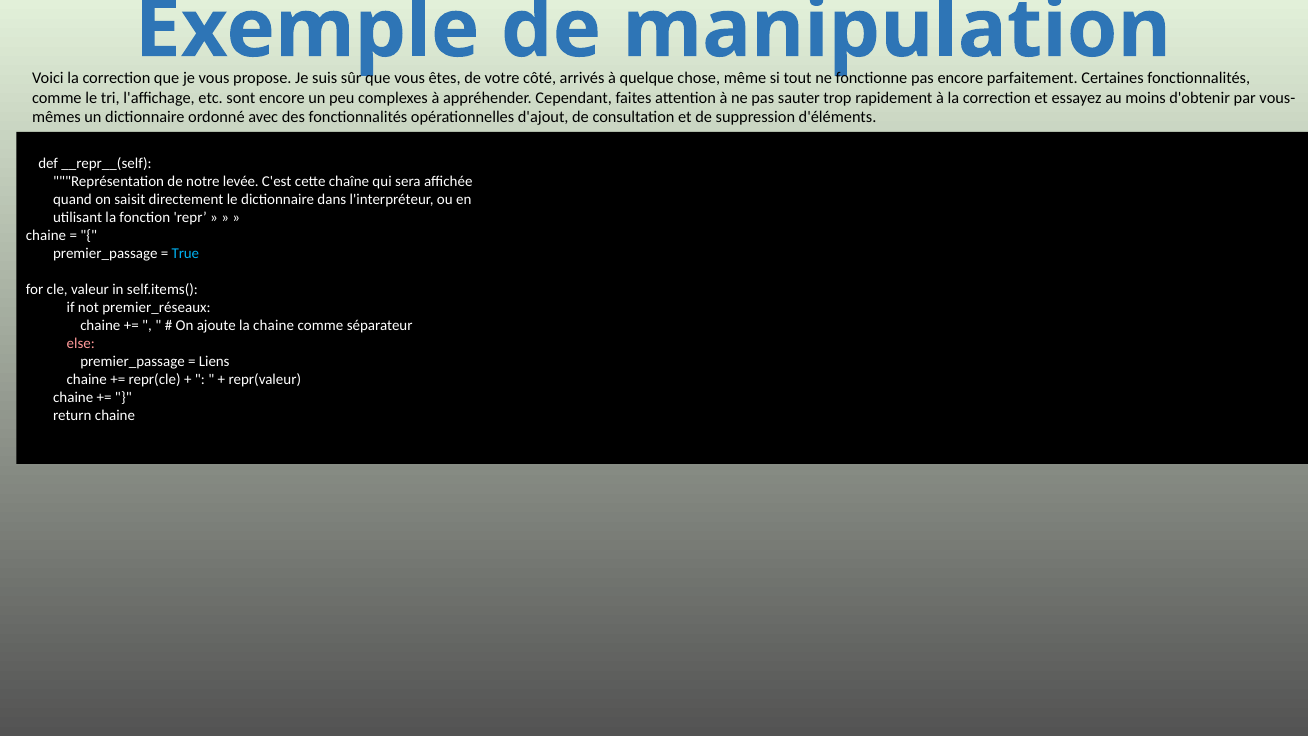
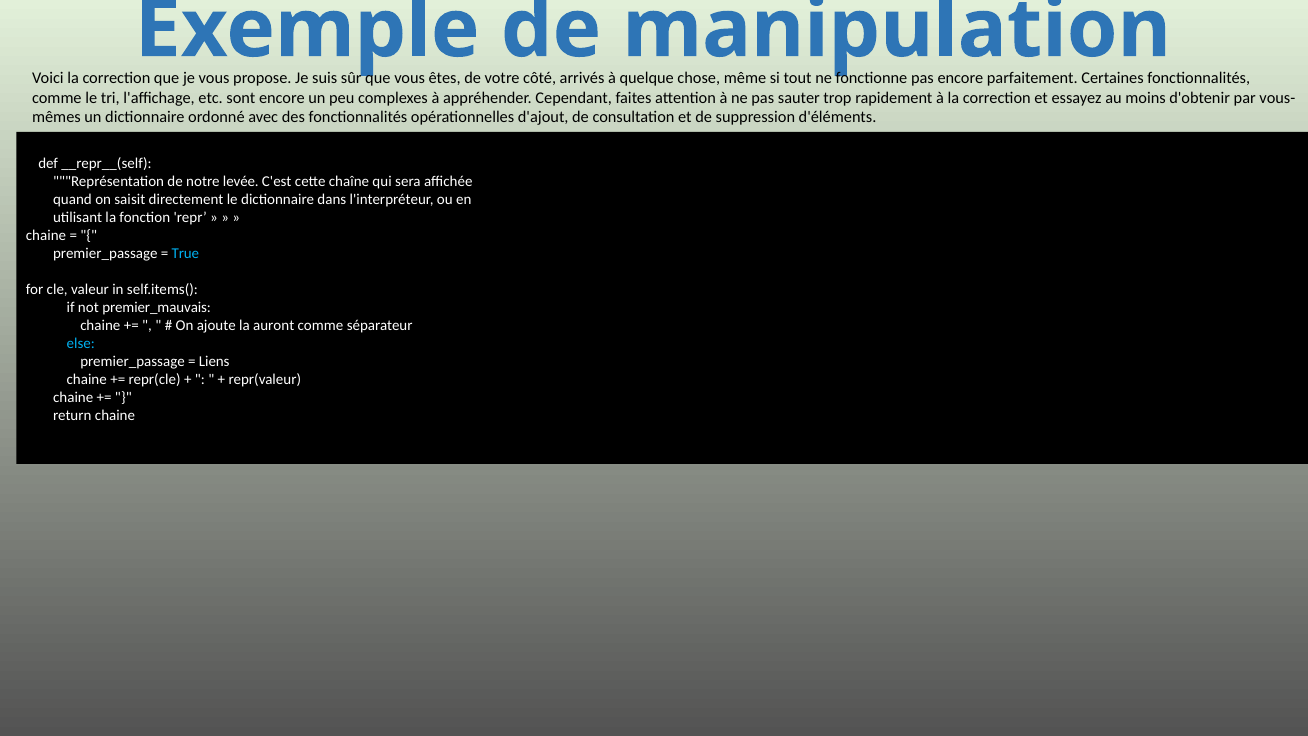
premier_réseaux: premier_réseaux -> premier_mauvais
la chaine: chaine -> auront
else colour: pink -> light blue
